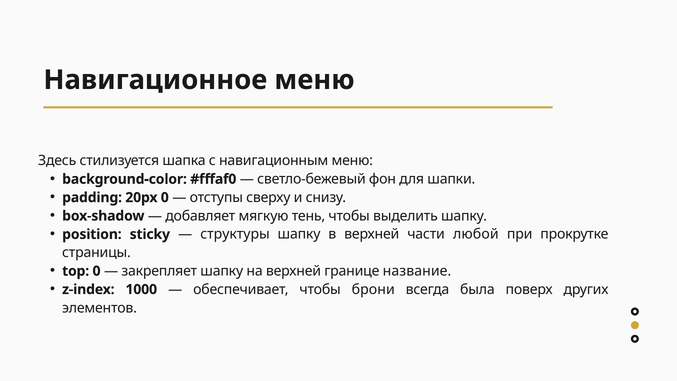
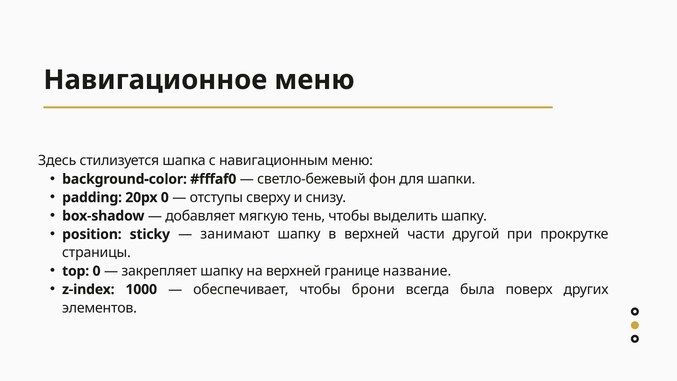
структуры: структуры -> занимают
любой: любой -> другой
